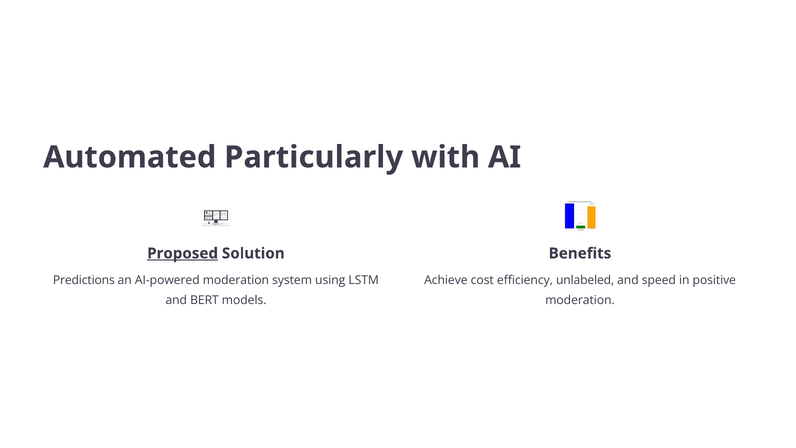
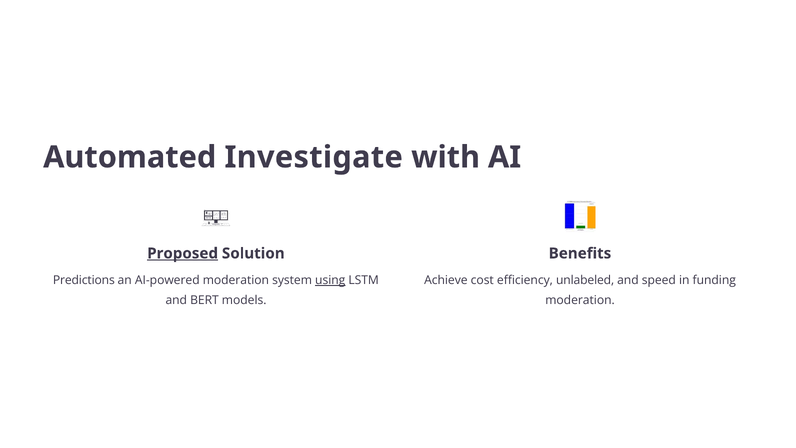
Particularly: Particularly -> Investigate
using underline: none -> present
positive: positive -> funding
